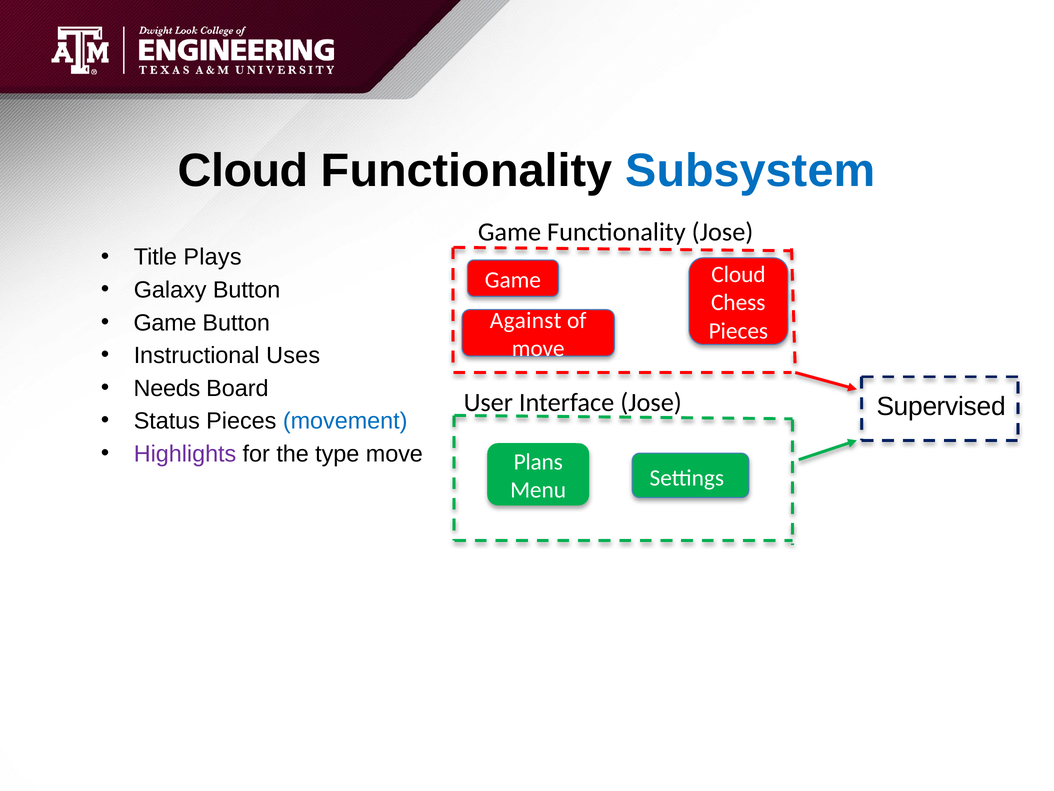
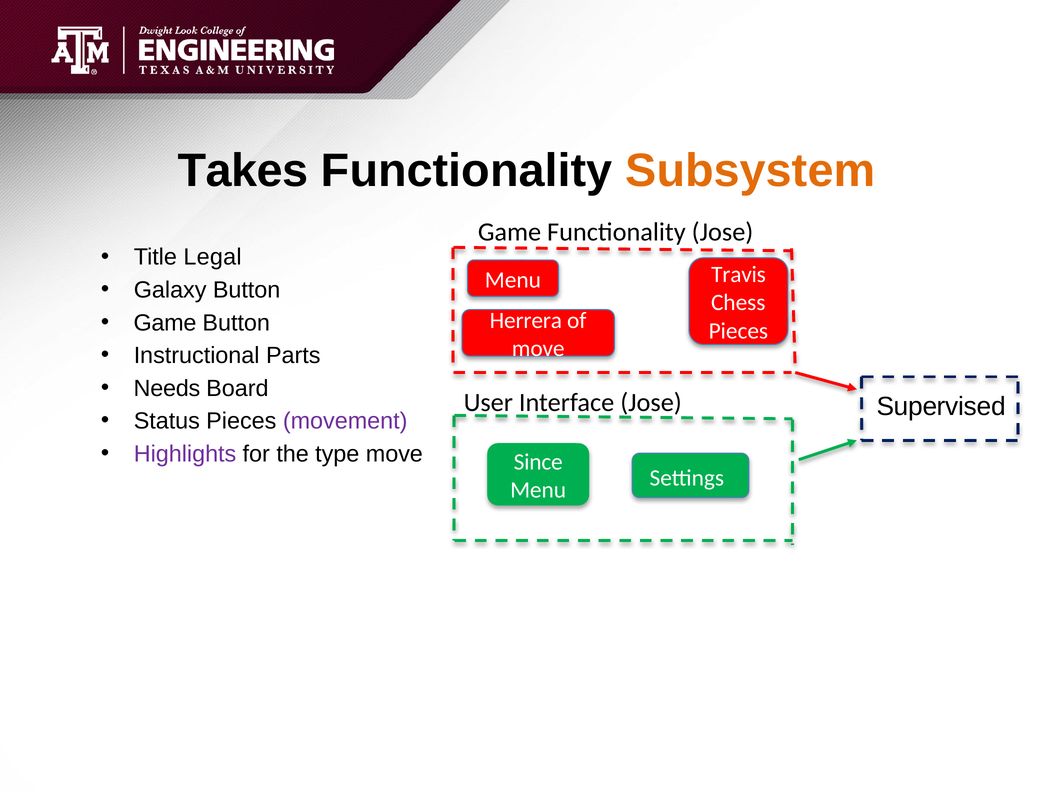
Cloud at (243, 170): Cloud -> Takes
Subsystem colour: blue -> orange
Plays: Plays -> Legal
Cloud at (738, 274): Cloud -> Travis
Game at (513, 280): Game -> Menu
Against: Against -> Herrera
Uses: Uses -> Parts
movement colour: blue -> purple
Plans: Plans -> Since
